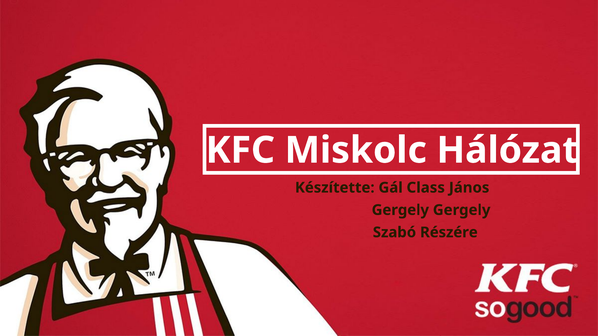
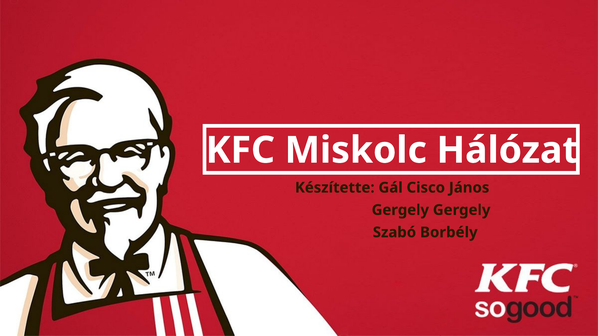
Class: Class -> Cisco
Részére: Részére -> Borbély
